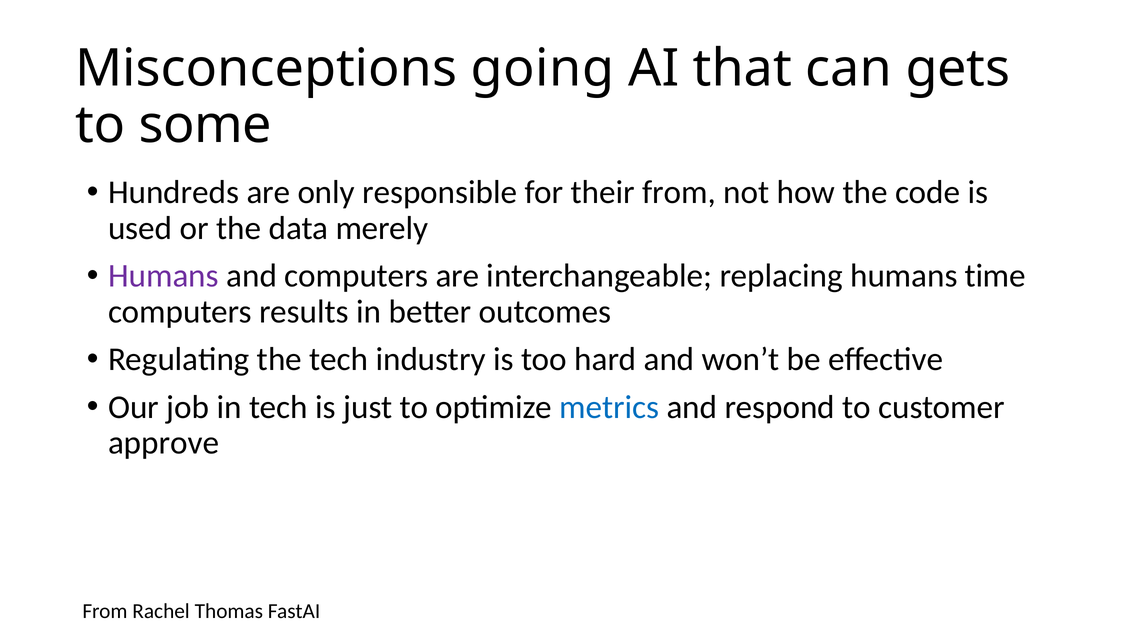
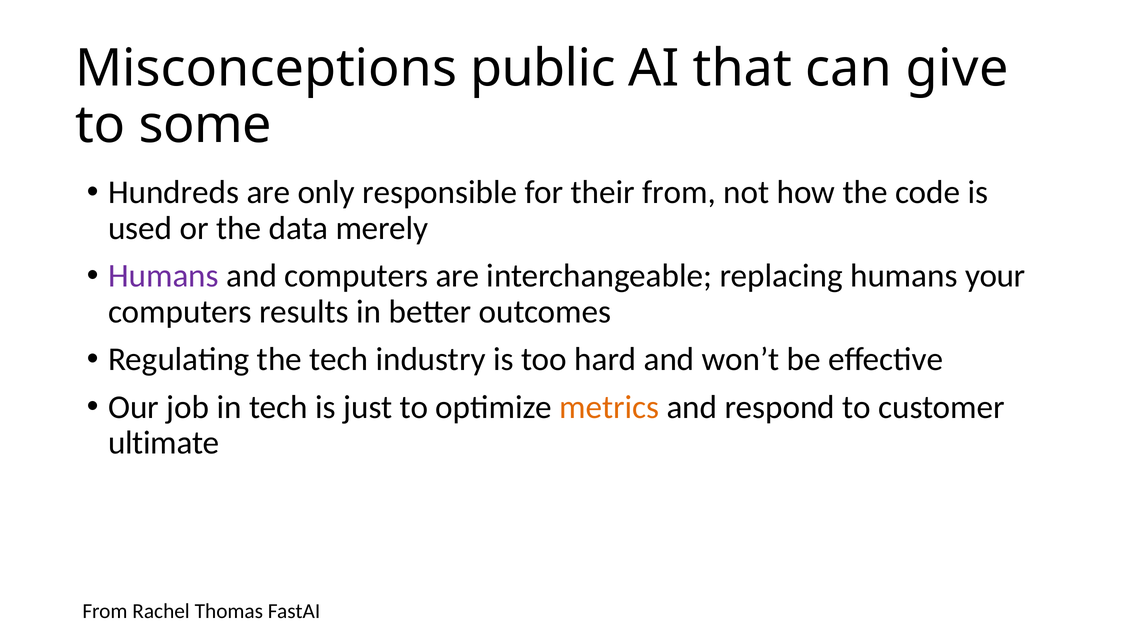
going: going -> public
gets: gets -> give
time: time -> your
metrics colour: blue -> orange
approve: approve -> ultimate
